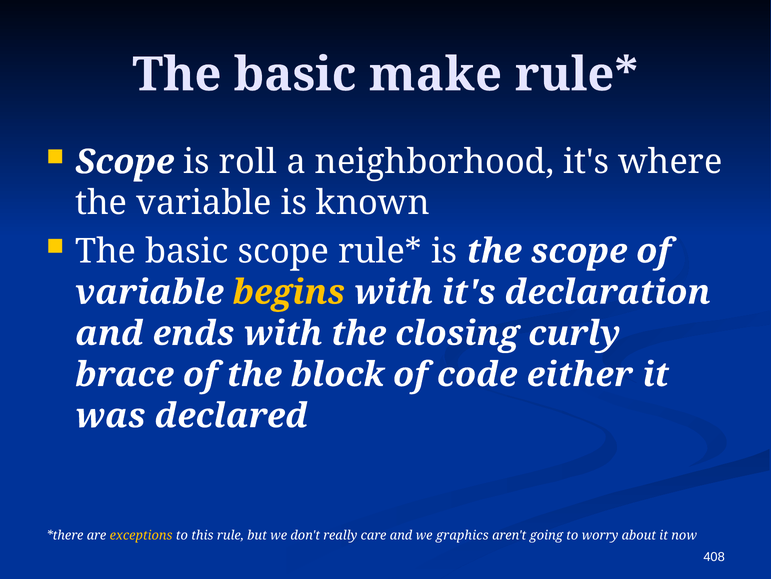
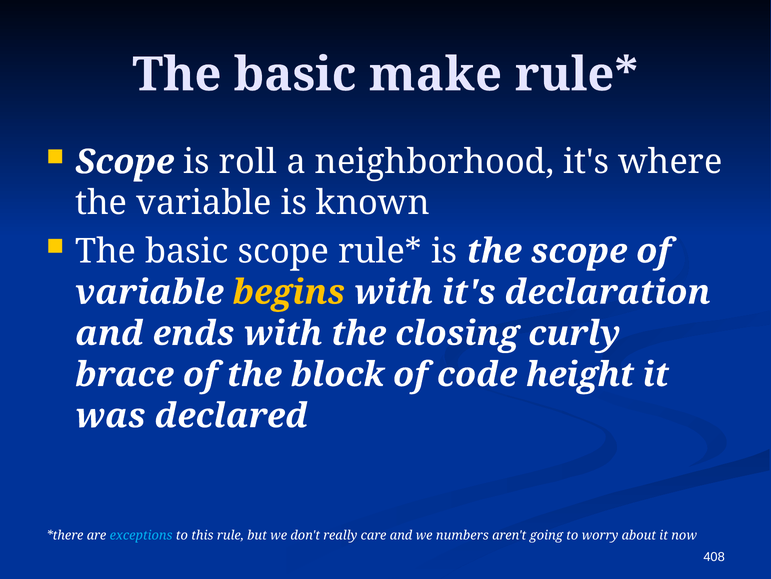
either: either -> height
exceptions colour: yellow -> light blue
graphics: graphics -> numbers
